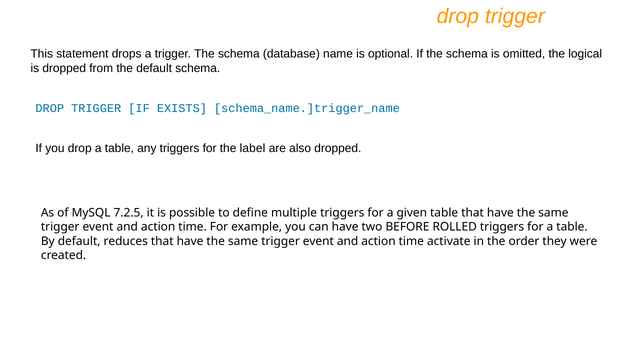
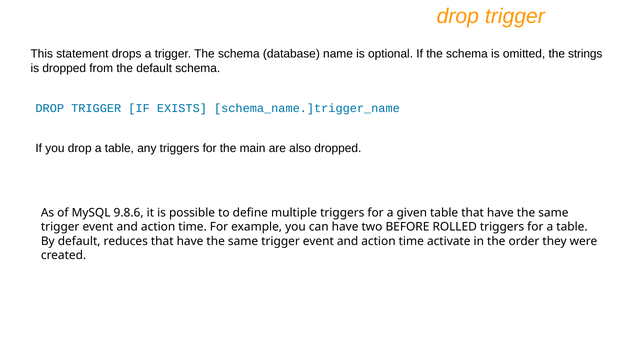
logical: logical -> strings
label: label -> main
7.2.5: 7.2.5 -> 9.8.6
